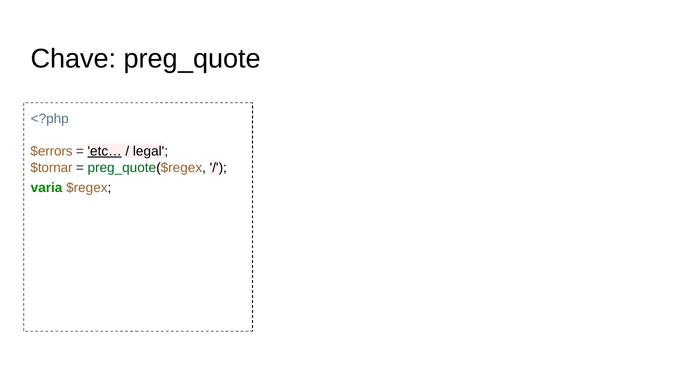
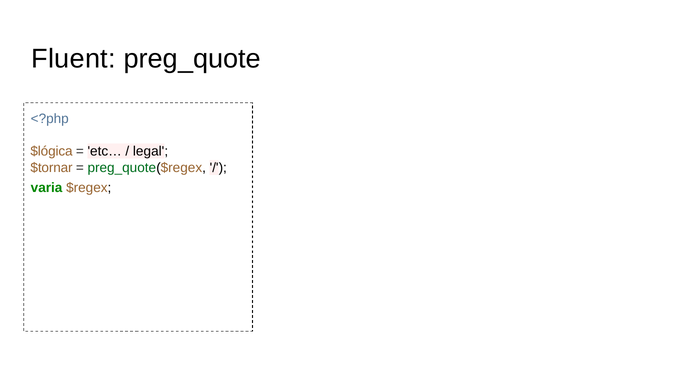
Chave: Chave -> Fluent
$errors: $errors -> $lógica
etc… underline: present -> none
